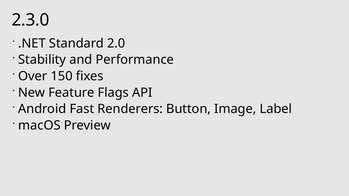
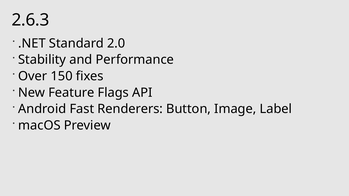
2.3.0: 2.3.0 -> 2.6.3
